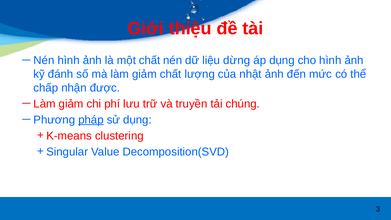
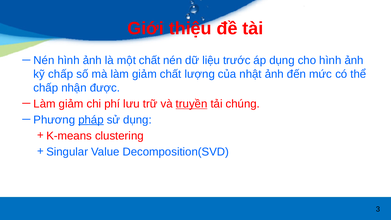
dừng: dừng -> trước
kỹ đánh: đánh -> chấp
truyền underline: none -> present
